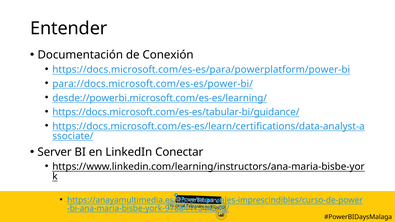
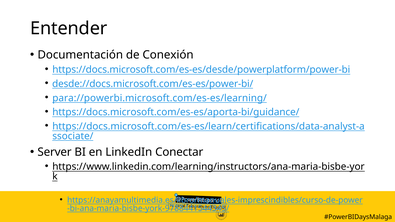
https://docs.microsoft.com/es-es/para/powerplatform/power-bi: https://docs.microsoft.com/es-es/para/powerplatform/power-bi -> https://docs.microsoft.com/es-es/desde/powerplatform/power-bi
para://docs.microsoft.com/es-es/power-bi/: para://docs.microsoft.com/es-es/power-bi/ -> desde://docs.microsoft.com/es-es/power-bi/
desde://powerbi.microsoft.com/es-es/learning/: desde://powerbi.microsoft.com/es-es/learning/ -> para://powerbi.microsoft.com/es-es/learning/
https://docs.microsoft.com/es-es/tabular-bi/guidance/: https://docs.microsoft.com/es-es/tabular-bi/guidance/ -> https://docs.microsoft.com/es-es/aporta-bi/guidance/
